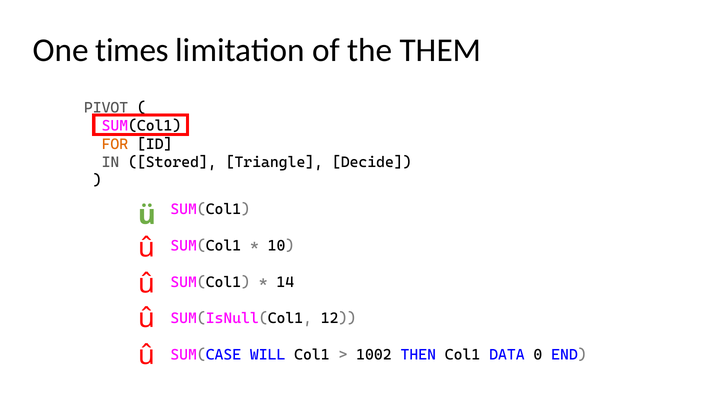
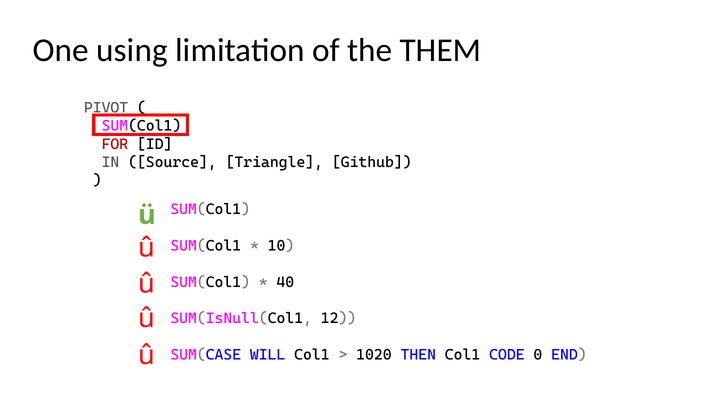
times: times -> using
FOR colour: orange -> red
Stored: Stored -> Source
Decide: Decide -> Github
14: 14 -> 40
1002: 1002 -> 1020
DATA: DATA -> CODE
